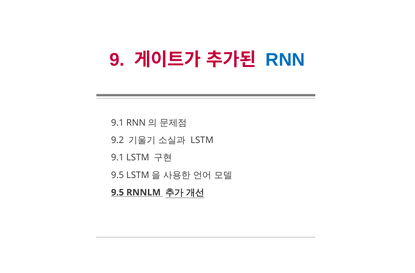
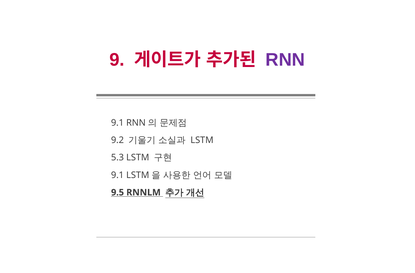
RNN colour: blue -> purple
9.1 at (117, 157): 9.1 -> 5.3
9.5 at (117, 175): 9.5 -> 9.1
